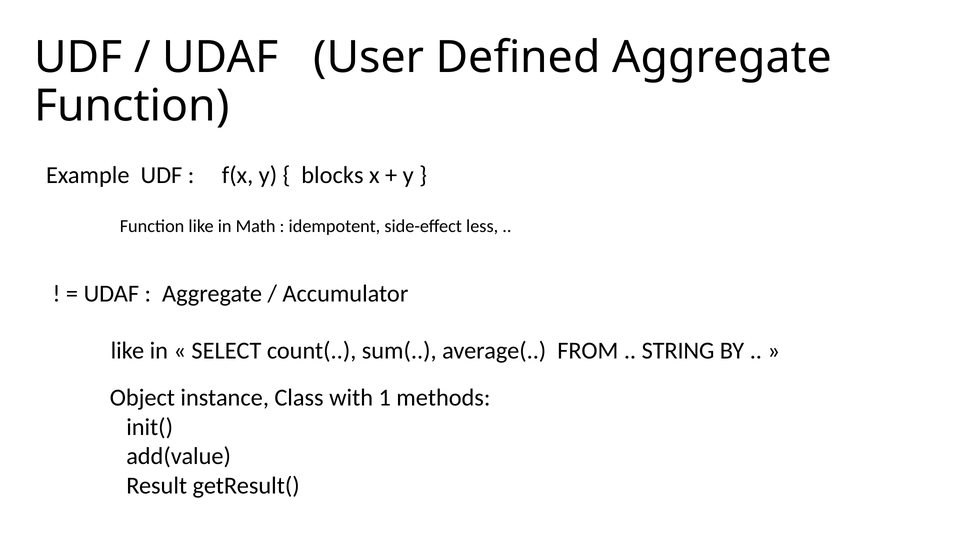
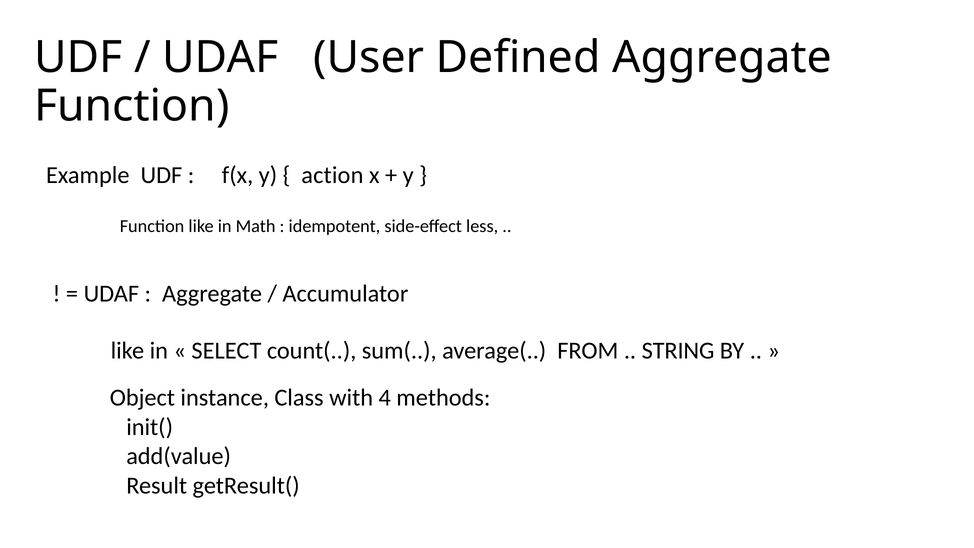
blocks: blocks -> action
1: 1 -> 4
